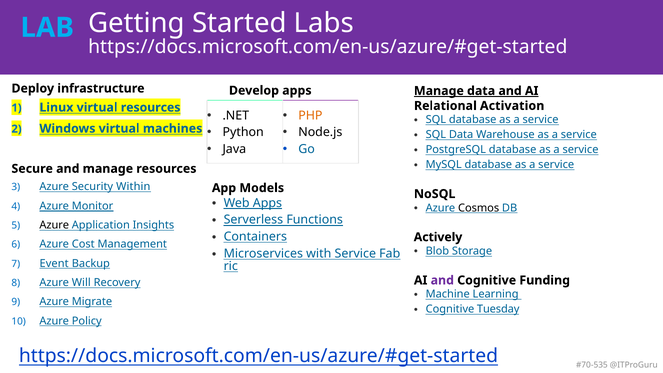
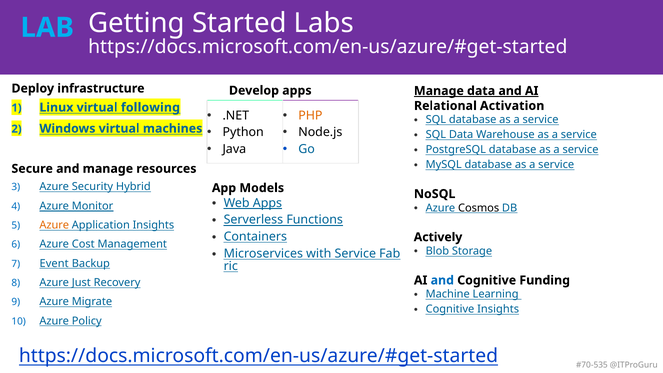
virtual resources: resources -> following
Within: Within -> Hybrid
Azure at (54, 225) colour: black -> orange
and at (442, 280) colour: purple -> blue
Will: Will -> Just
Cognitive Tuesday: Tuesday -> Insights
